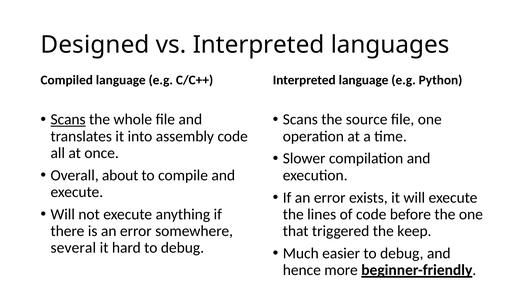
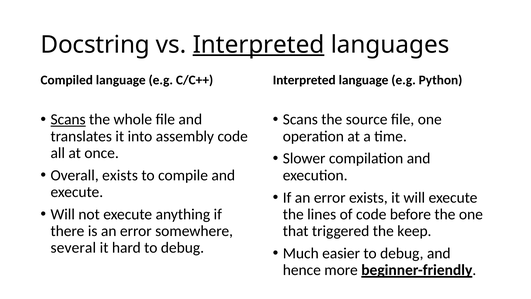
Designed: Designed -> Docstring
Interpreted at (259, 45) underline: none -> present
Overall about: about -> exists
